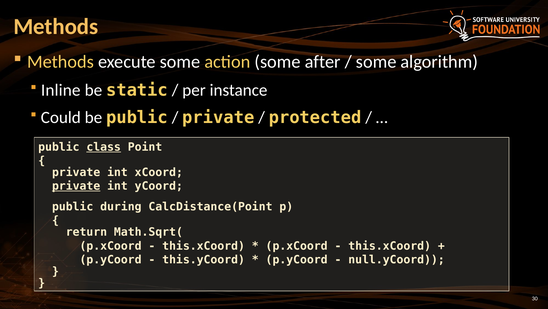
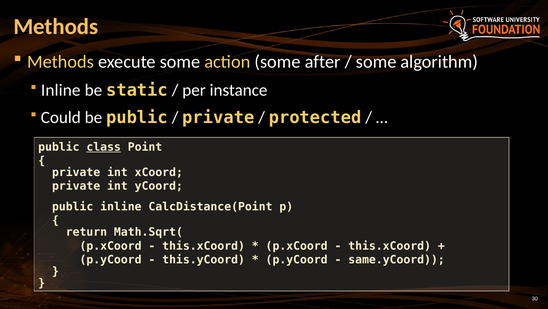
private at (76, 186) underline: present -> none
public during: during -> inline
null.yCoord: null.yCoord -> same.yCoord
